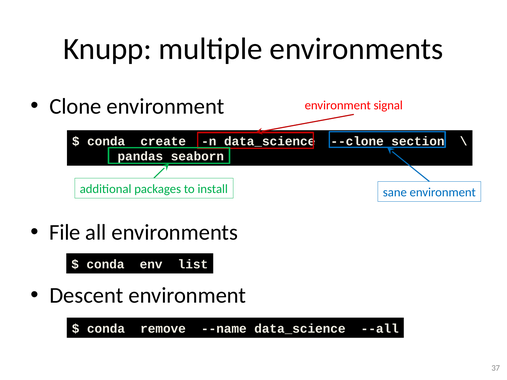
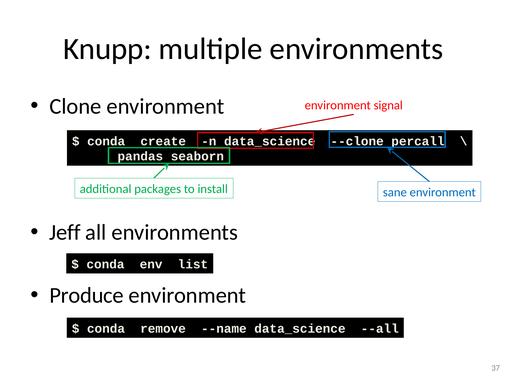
section: section -> percall
File: File -> Jeff
Descent: Descent -> Produce
